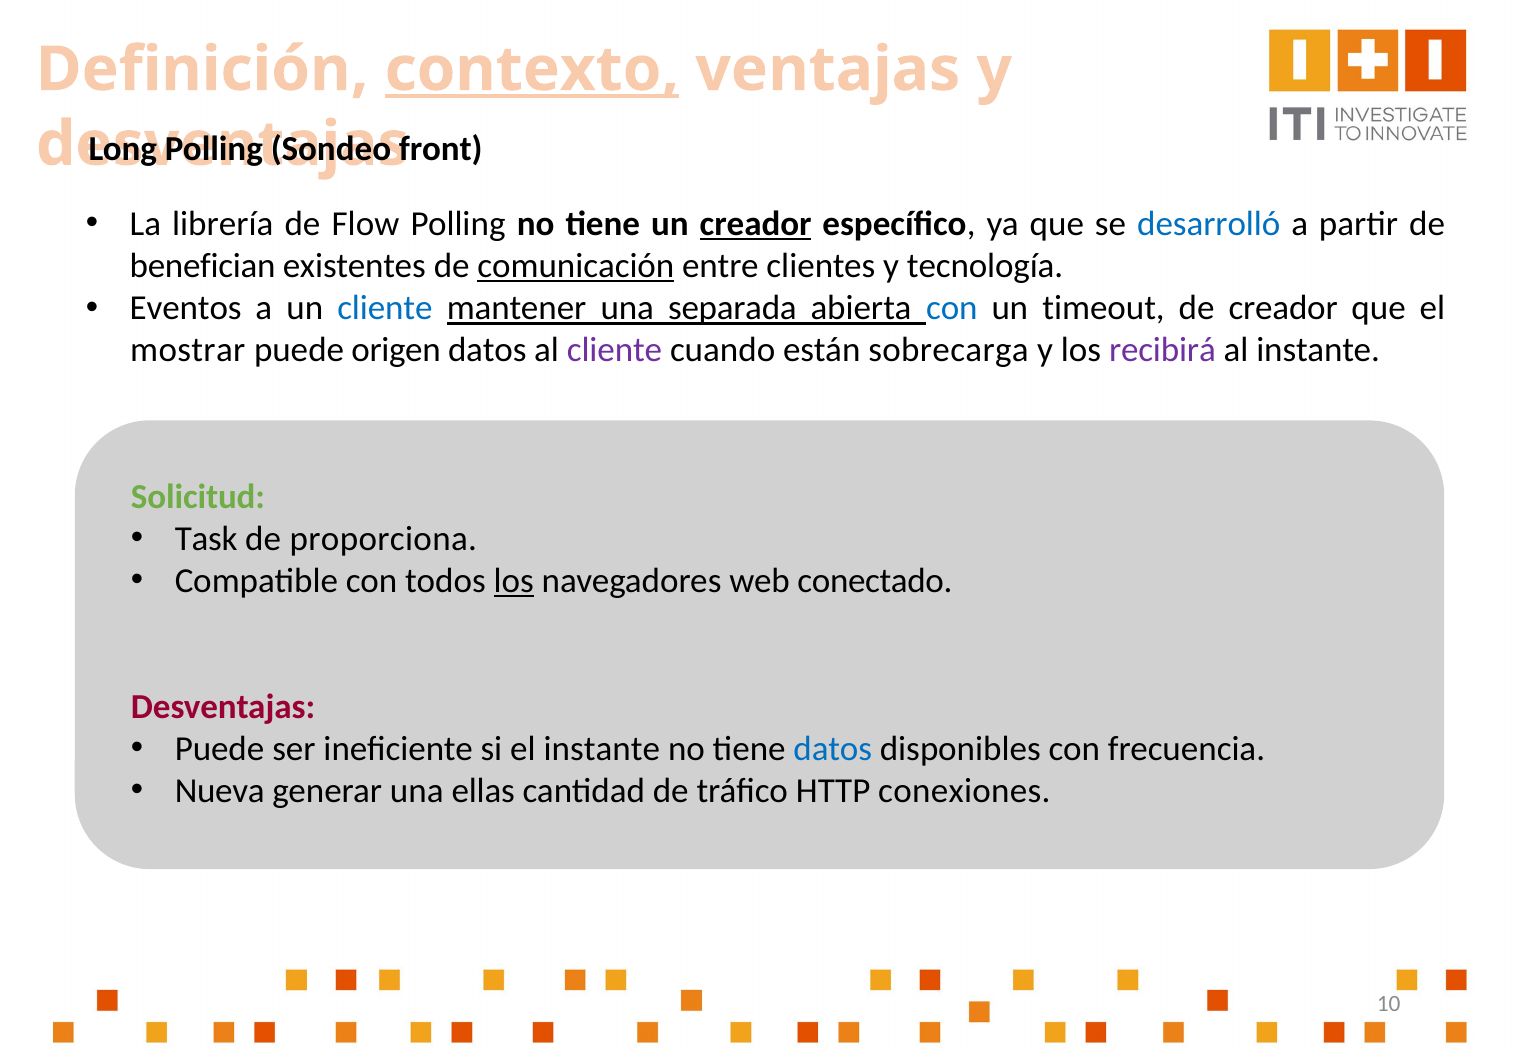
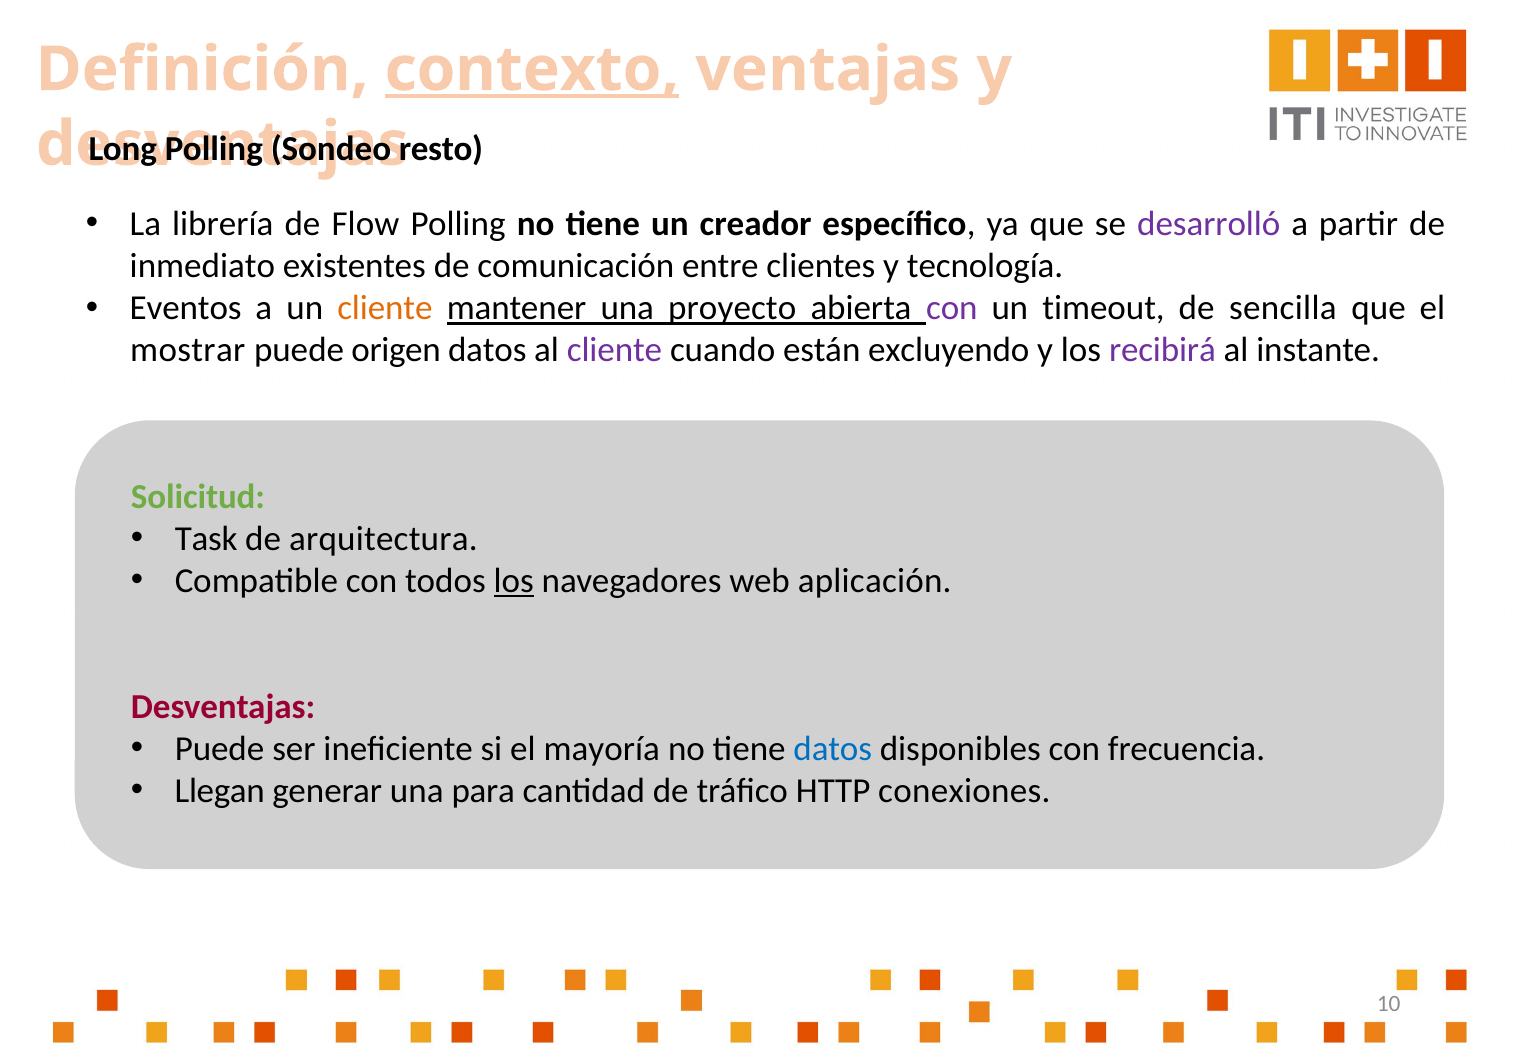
front: front -> resto
creador at (756, 224) underline: present -> none
desarrolló colour: blue -> purple
benefician: benefician -> inmediato
comunicación underline: present -> none
cliente at (385, 309) colour: blue -> orange
separada: separada -> proyecto
con at (952, 309) colour: blue -> purple
de creador: creador -> sencilla
sobrecarga: sobrecarga -> excluyendo
proporciona: proporciona -> arquitectura
conectado: conectado -> aplicación
el instante: instante -> mayoría
Nueva: Nueva -> Llegan
ellas: ellas -> para
